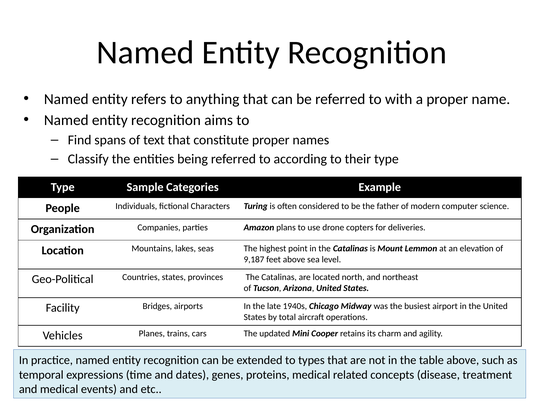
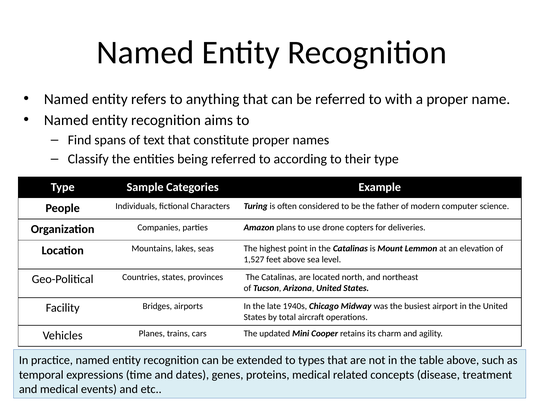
9,187: 9,187 -> 1,527
